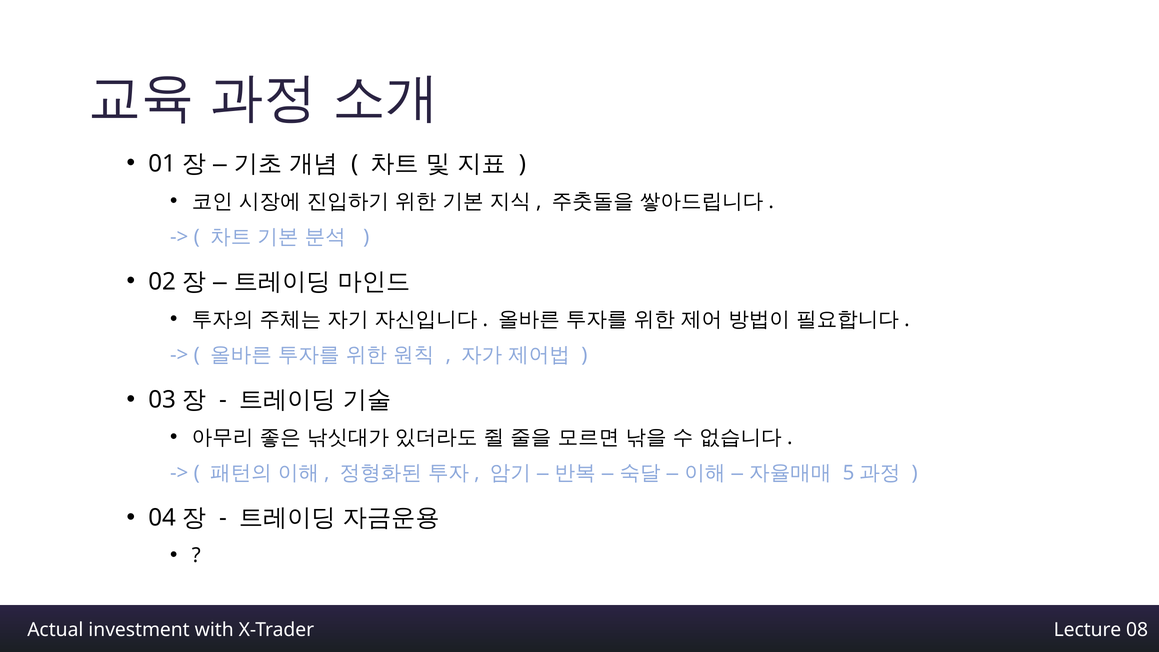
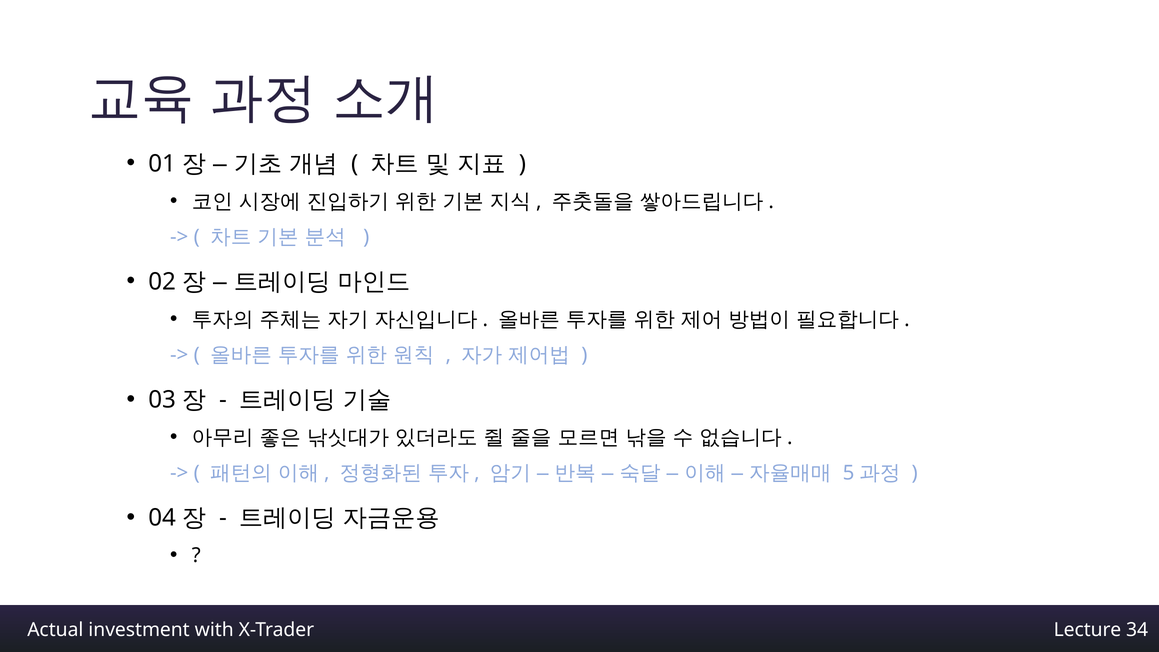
08: 08 -> 34
